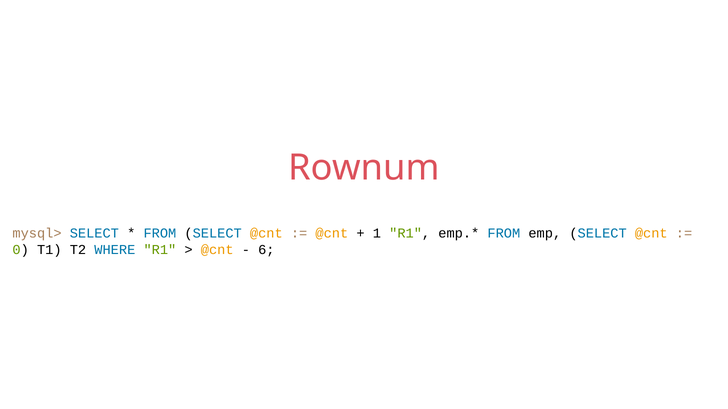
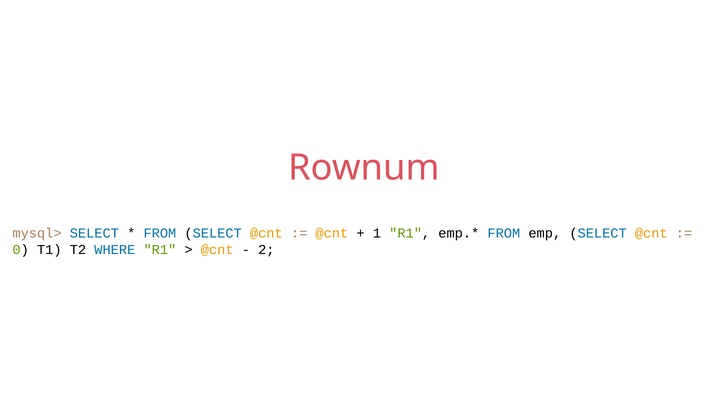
6: 6 -> 2
